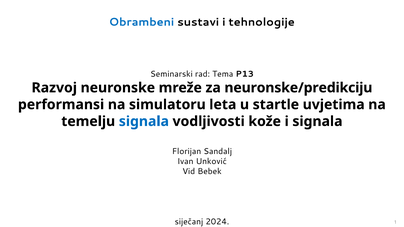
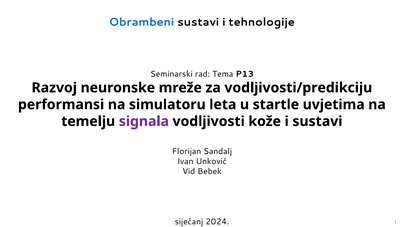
neuronske/predikciju: neuronske/predikciju -> vodljivosti/predikciju
signala at (144, 122) colour: blue -> purple
i signala: signala -> sustavi
